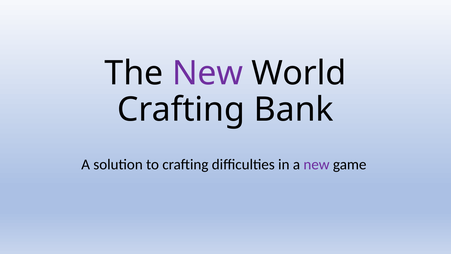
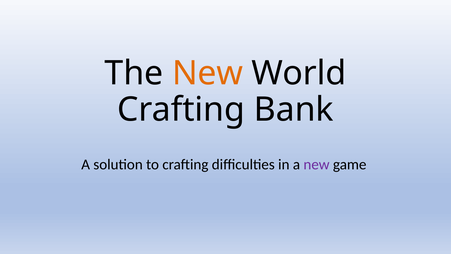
New at (208, 73) colour: purple -> orange
